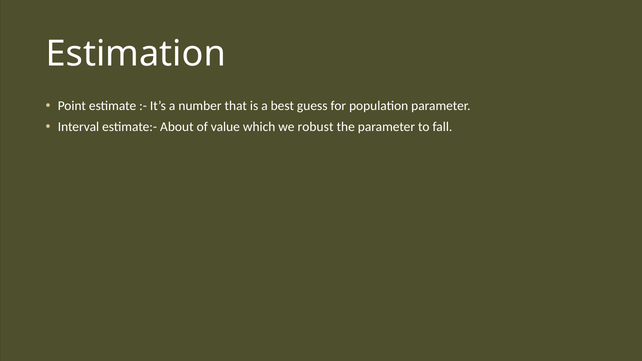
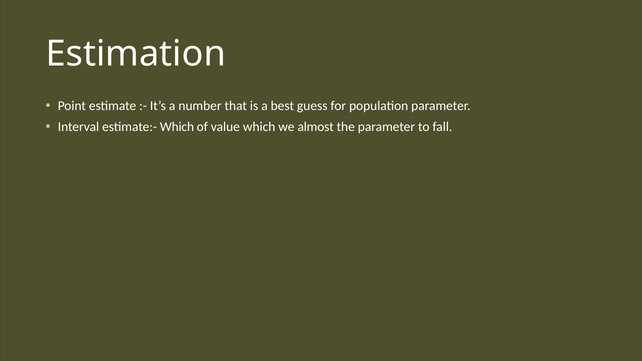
estimate:- About: About -> Which
robust: robust -> almost
